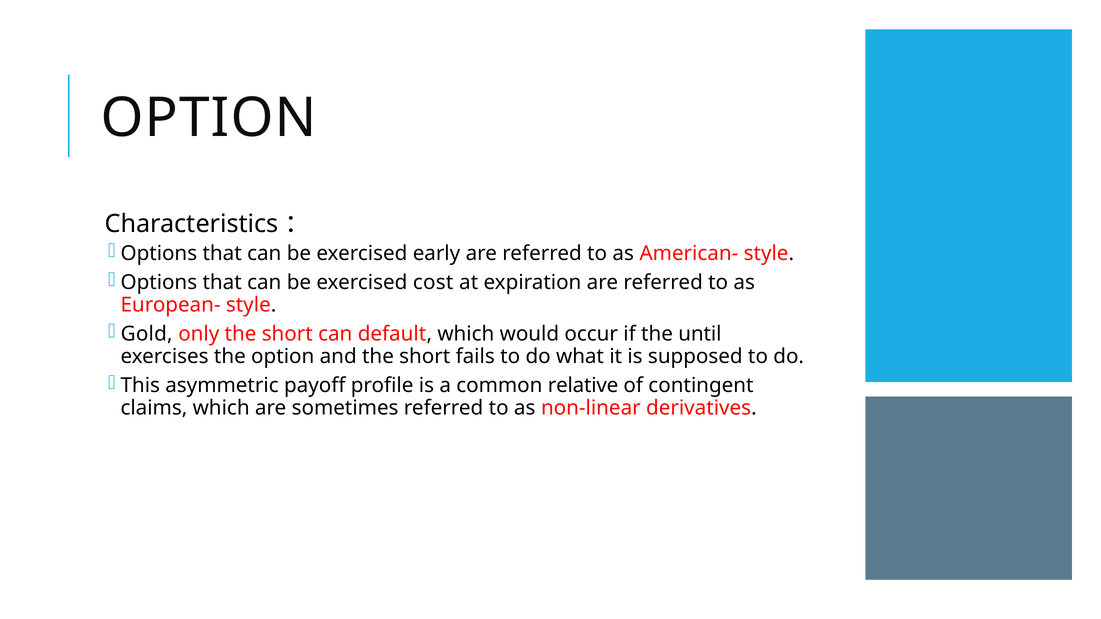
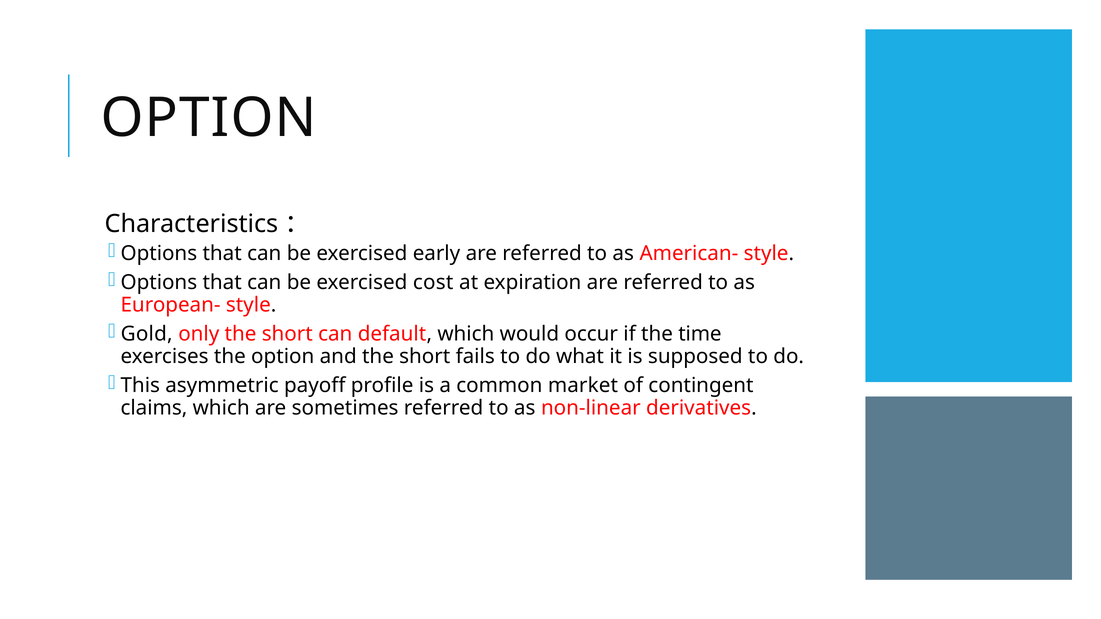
until: until -> time
relative: relative -> market
